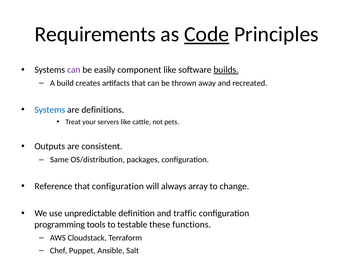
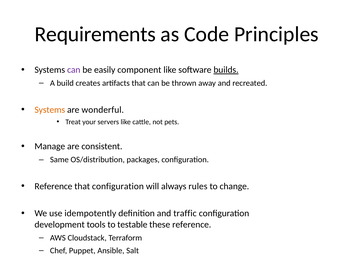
Code underline: present -> none
Systems at (50, 110) colour: blue -> orange
definitions: definitions -> wonderful
Outputs: Outputs -> Manage
array: array -> rules
unpredictable: unpredictable -> idempotently
programming: programming -> development
these functions: functions -> reference
